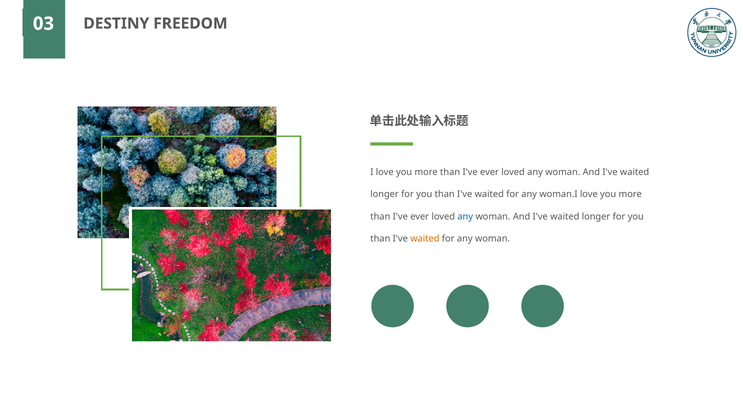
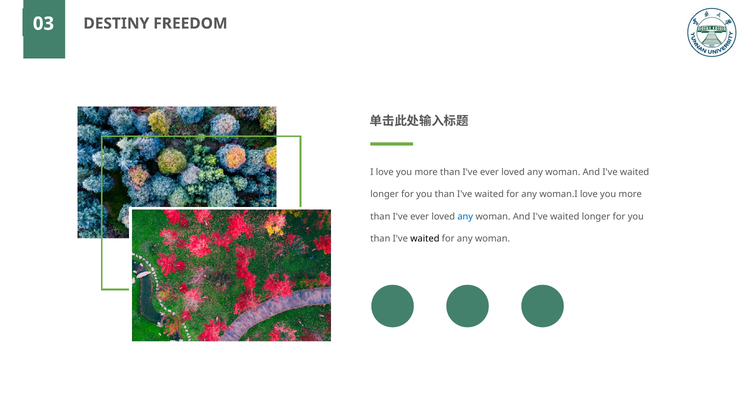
waited at (425, 239) colour: orange -> black
